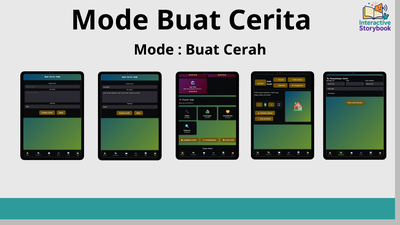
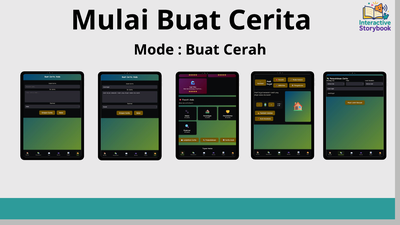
Mode at (110, 20): Mode -> Mulai
